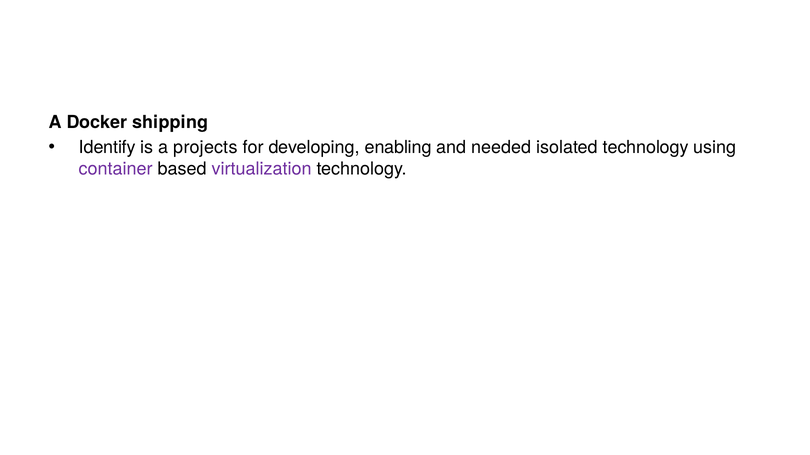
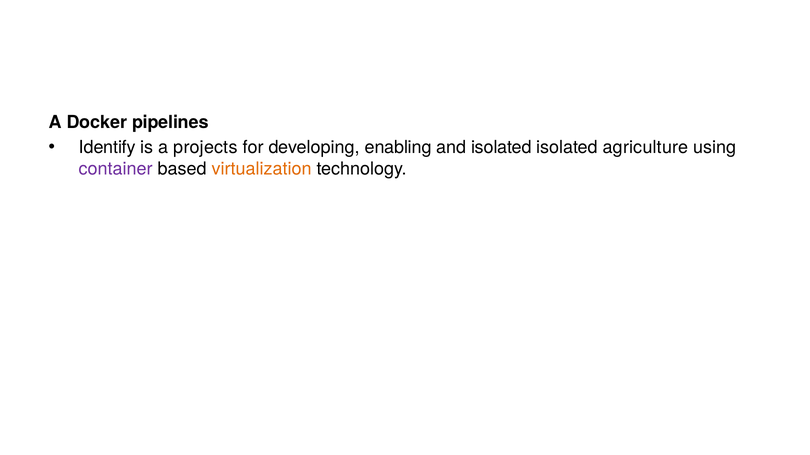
shipping: shipping -> pipelines
and needed: needed -> isolated
isolated technology: technology -> agriculture
virtualization colour: purple -> orange
